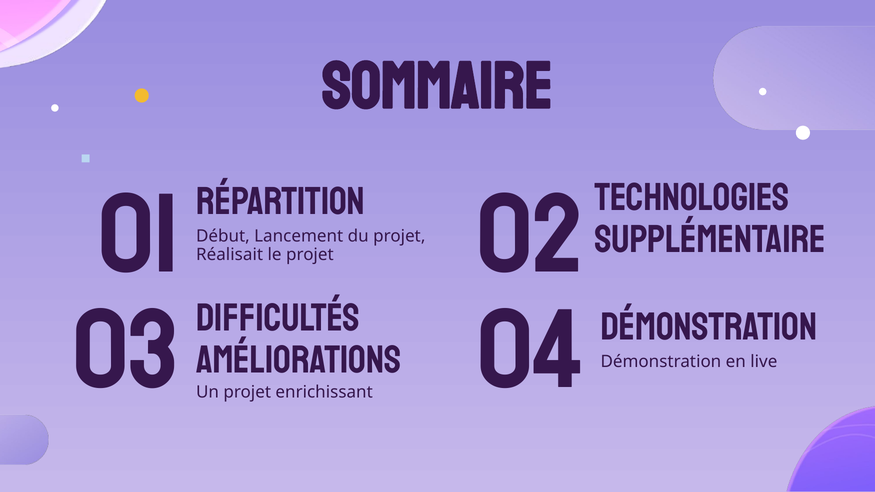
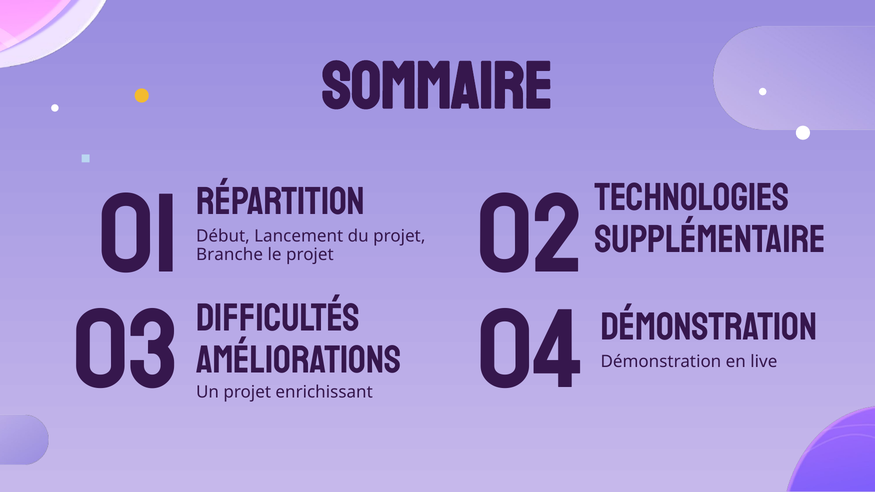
Réalisait: Réalisait -> Branche
